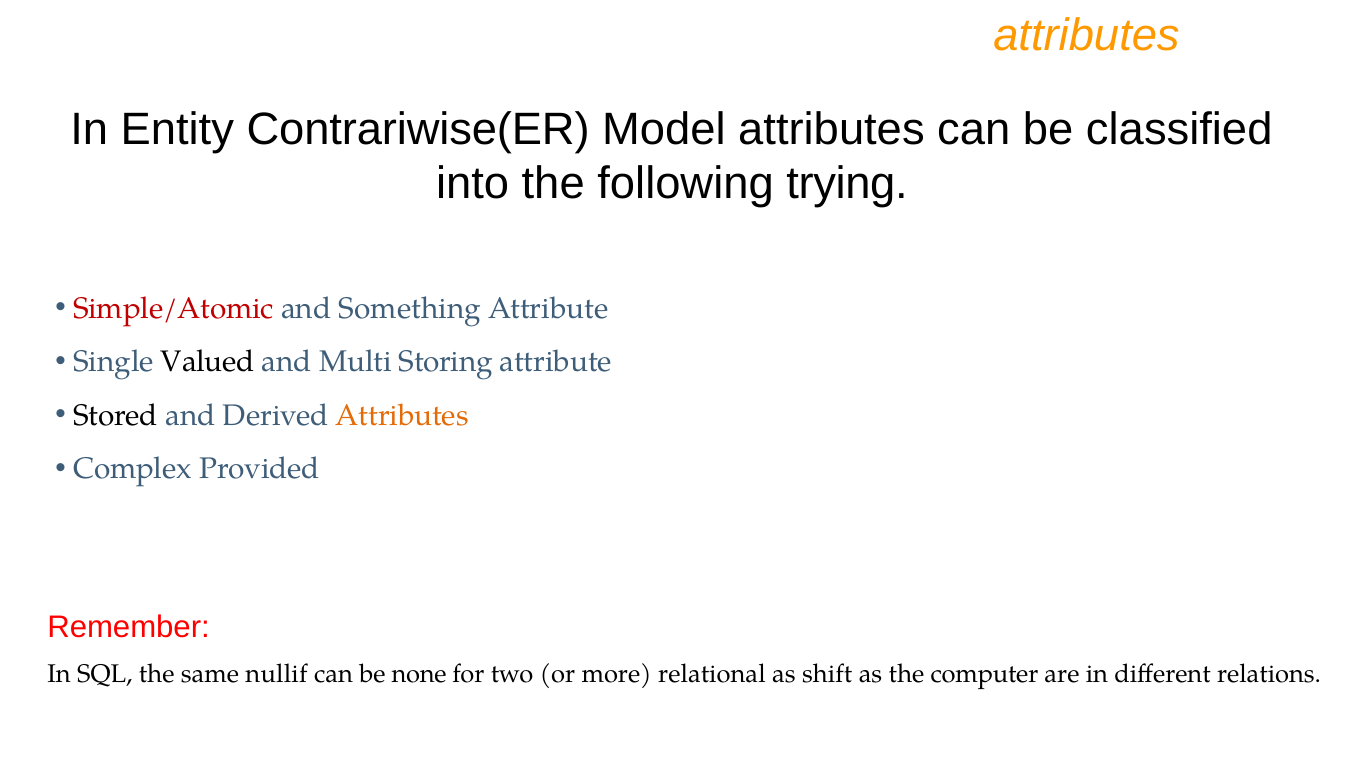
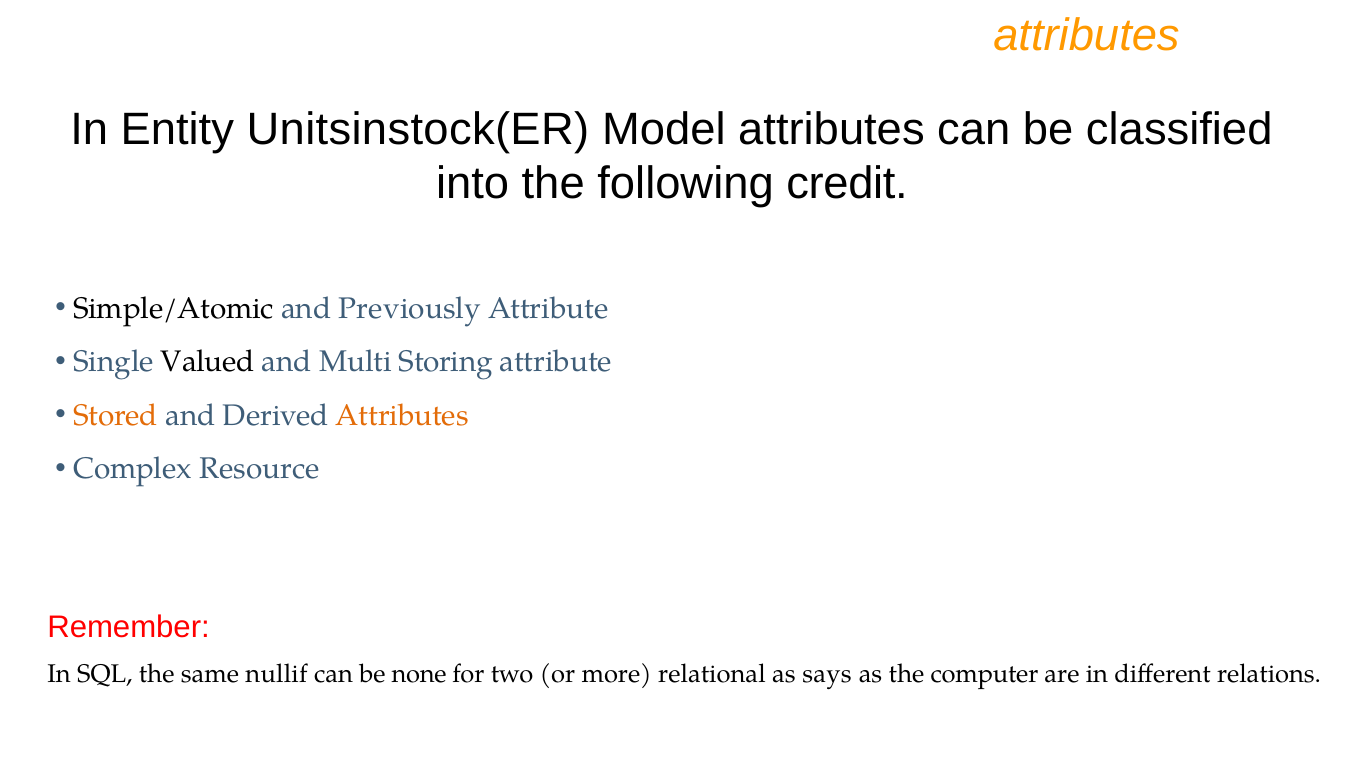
Contrariwise(ER: Contrariwise(ER -> Unitsinstock(ER
trying: trying -> credit
Simple/Atomic colour: red -> black
Something: Something -> Previously
Stored colour: black -> orange
Provided: Provided -> Resource
shift: shift -> says
